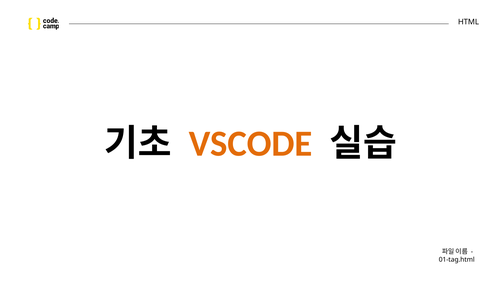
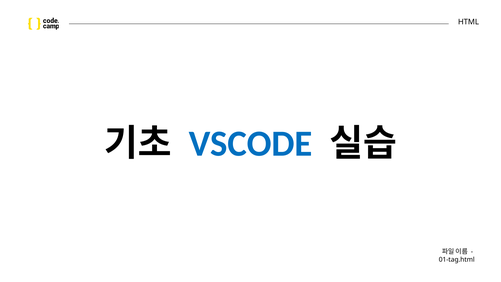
VSCODE colour: orange -> blue
